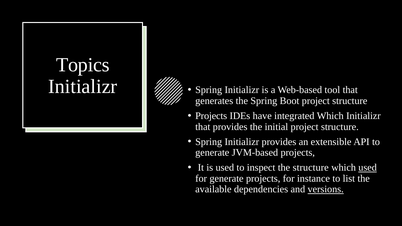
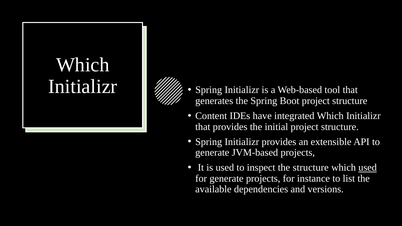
Topics at (83, 65): Topics -> Which
Projects at (211, 116): Projects -> Content
versions underline: present -> none
